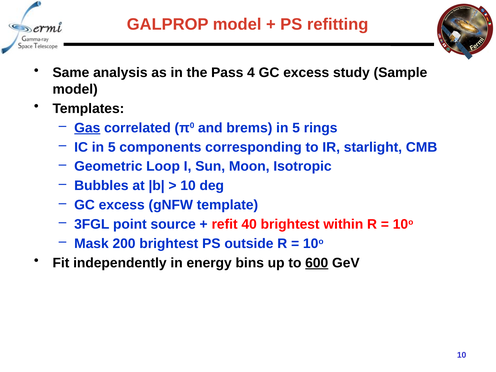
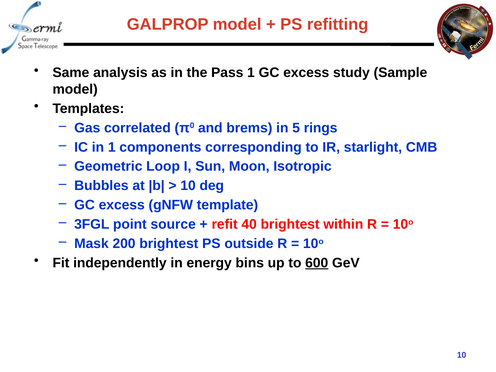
Pass 4: 4 -> 1
Gas underline: present -> none
IC in 5: 5 -> 1
